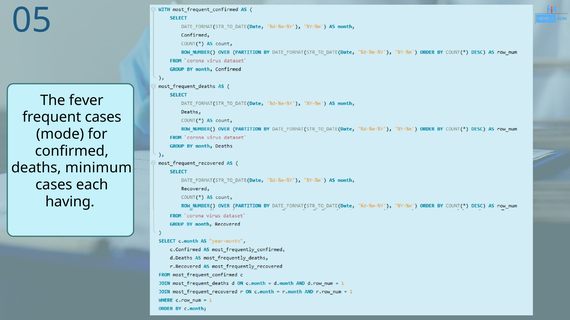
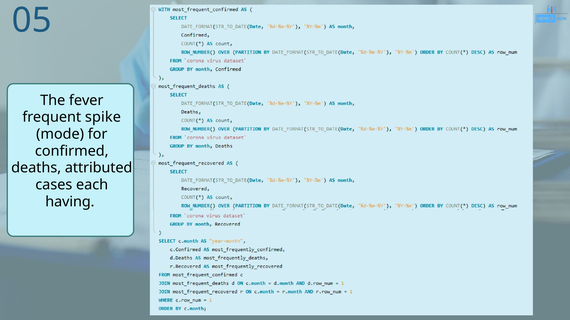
frequent cases: cases -> spike
minimum: minimum -> attributed
